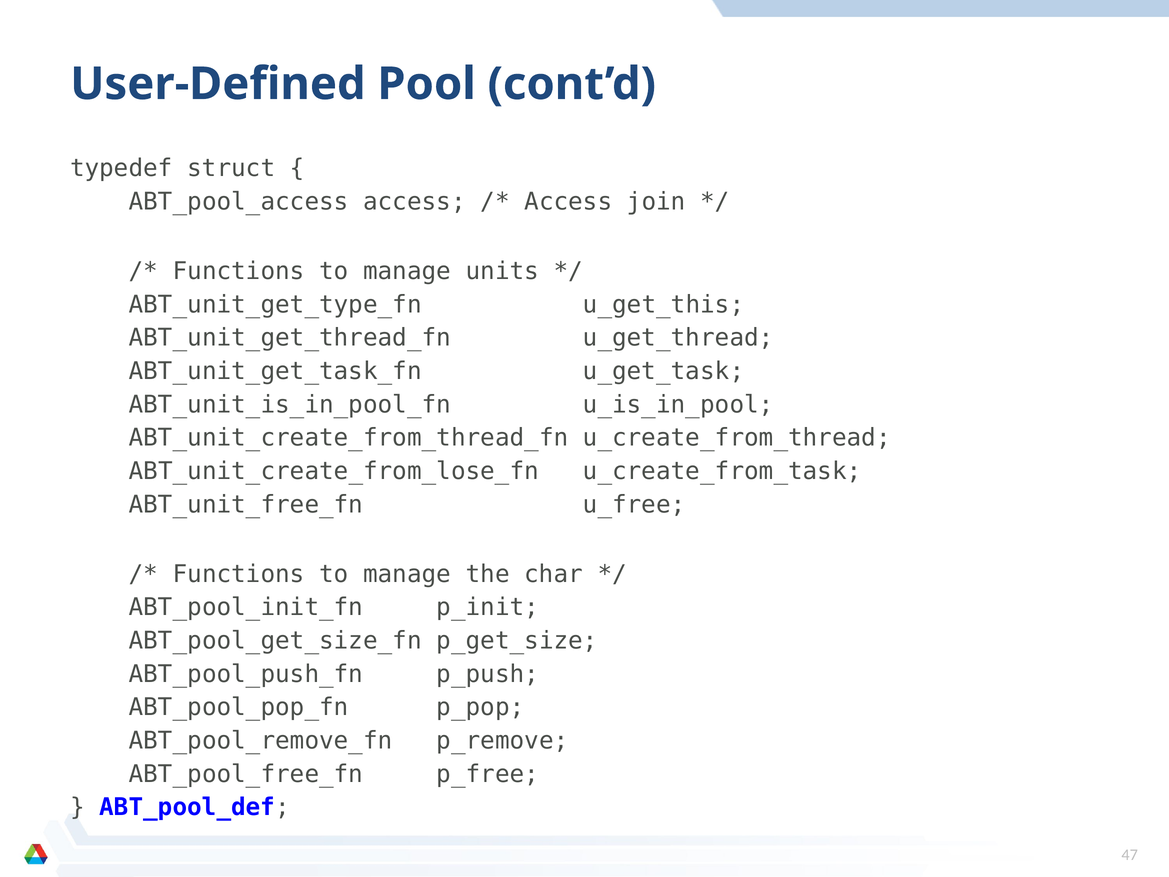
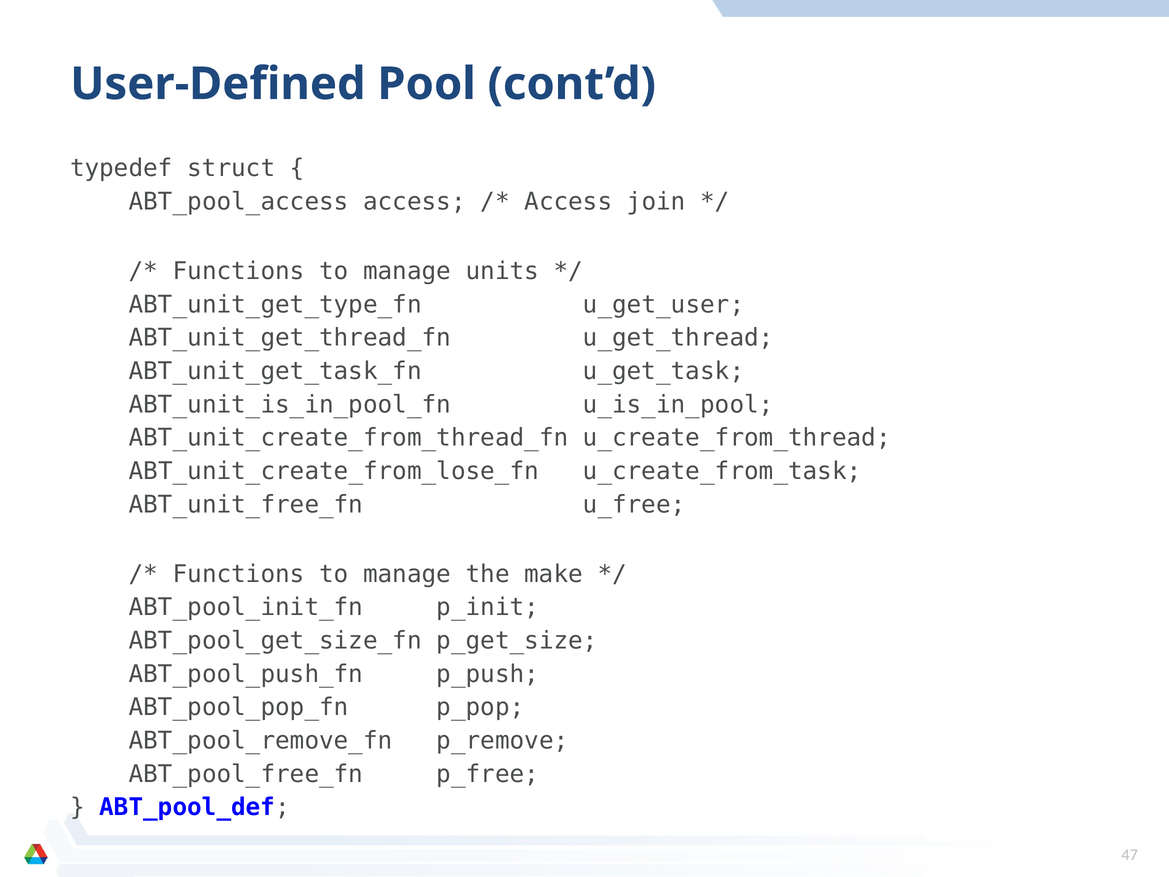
u_get_this: u_get_this -> u_get_user
char: char -> make
